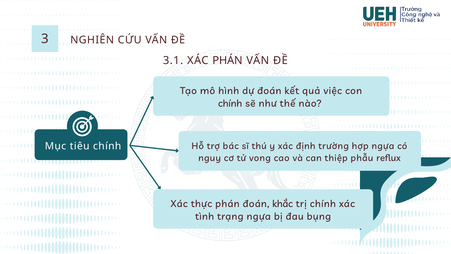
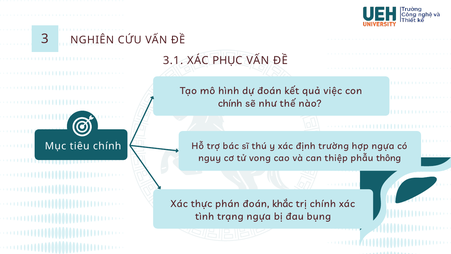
XÁC PHÁN: PHÁN -> PHỤC
reflux: reflux -> thông
